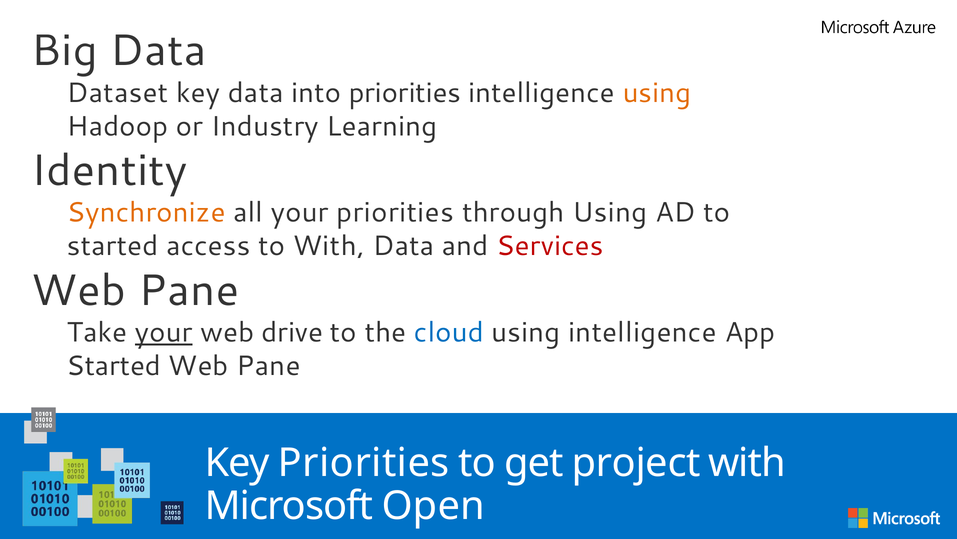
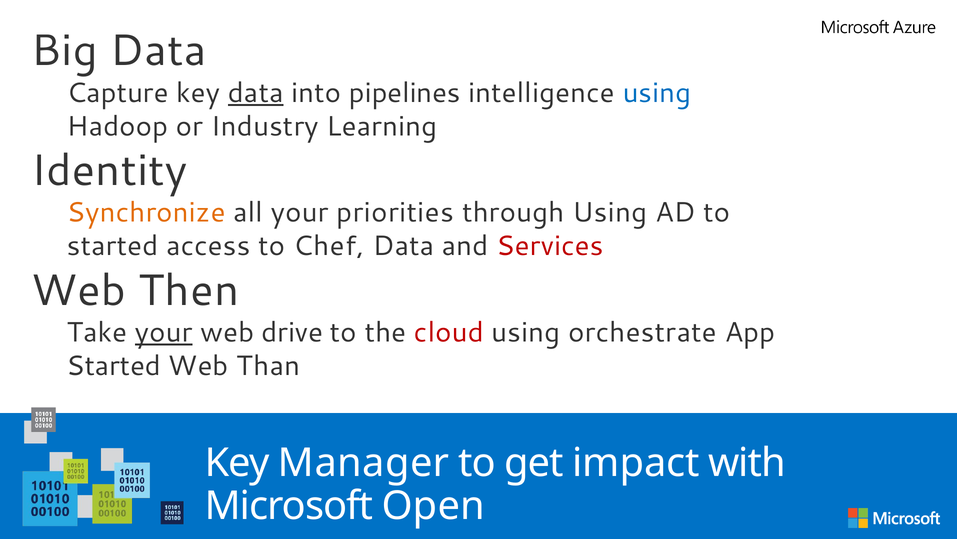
Dataset: Dataset -> Capture
data at (256, 93) underline: none -> present
into priorities: priorities -> pipelines
using at (657, 93) colour: orange -> blue
to With: With -> Chef
Pane at (189, 290): Pane -> Then
cloud colour: blue -> red
using intelligence: intelligence -> orchestrate
Pane at (268, 366): Pane -> Than
Key Priorities: Priorities -> Manager
project: project -> impact
